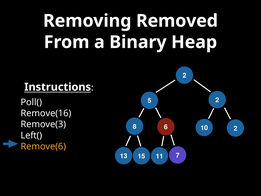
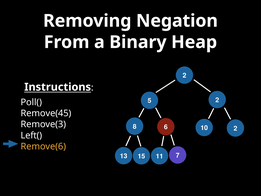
Removed: Removed -> Negation
Remove(16: Remove(16 -> Remove(45
